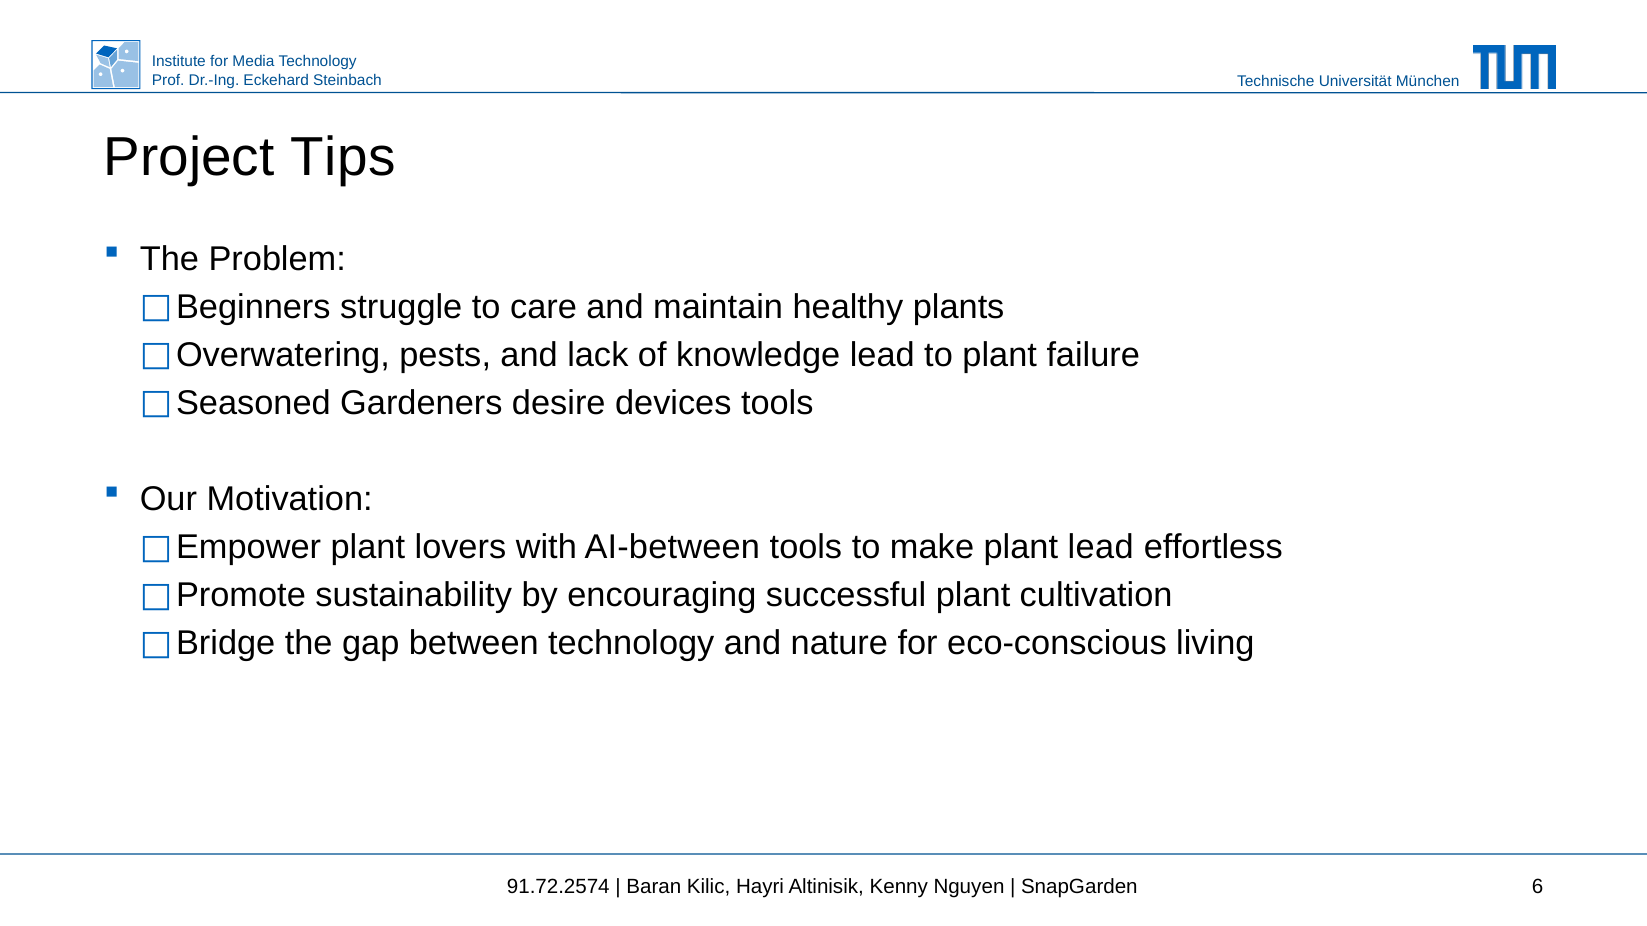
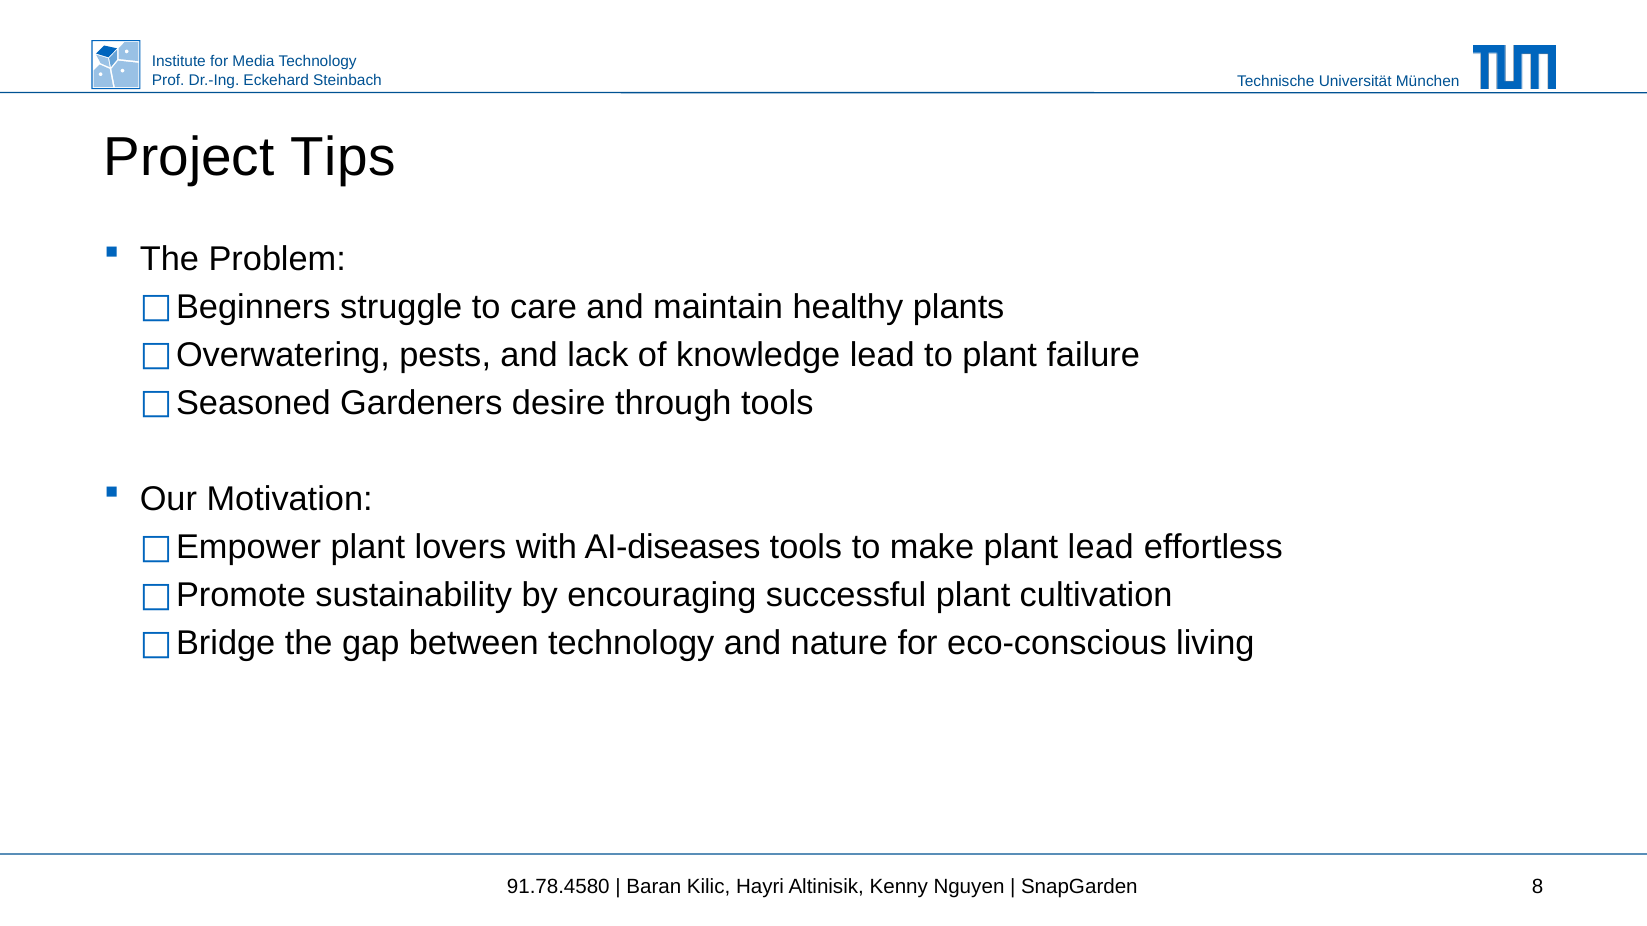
devices: devices -> through
AI-between: AI-between -> AI-diseases
91.72.2574: 91.72.2574 -> 91.78.4580
6: 6 -> 8
